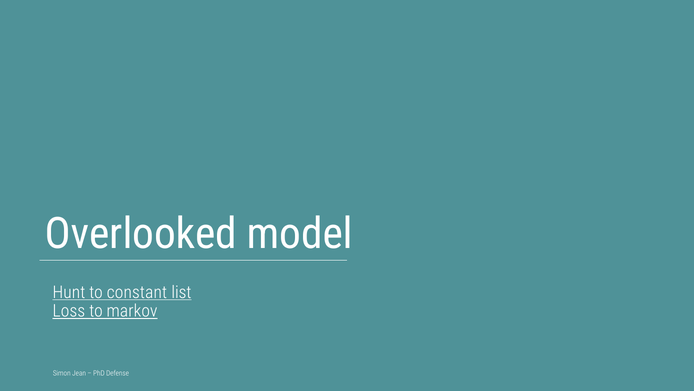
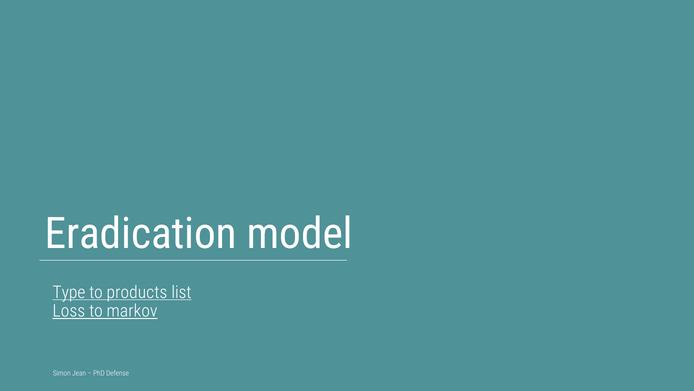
Overlooked: Overlooked -> Eradication
Hunt: Hunt -> Type
constant: constant -> products
